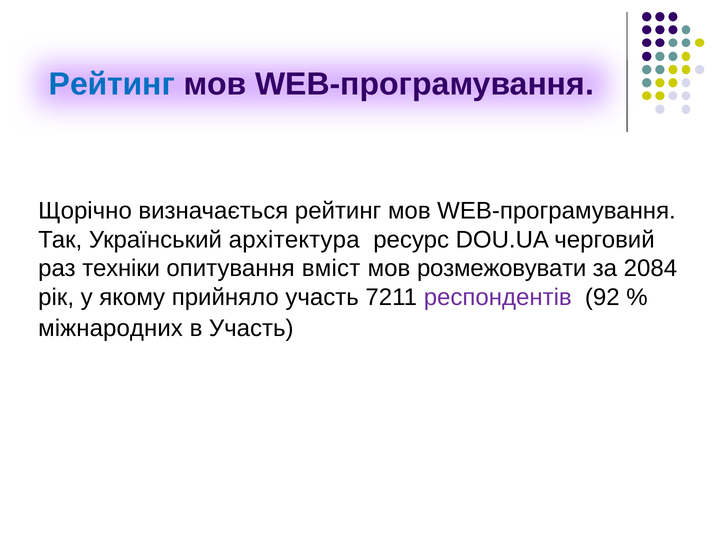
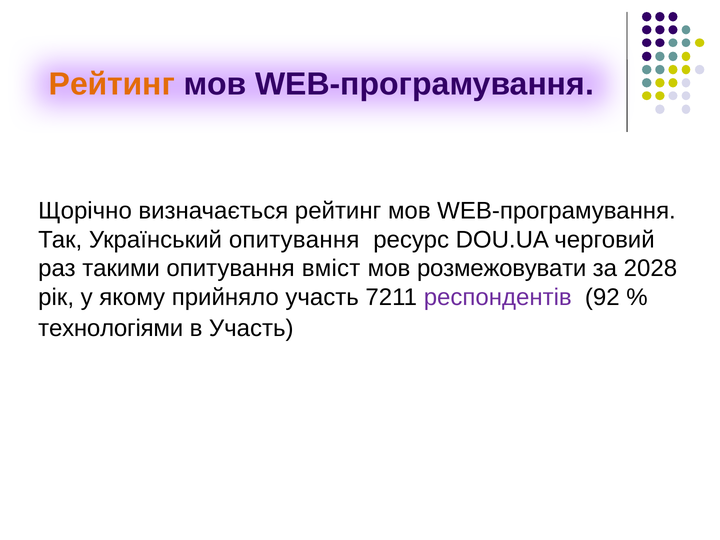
Рейтинг at (112, 84) colour: blue -> orange
Український архітектура: архітектура -> опитування
техніки: техніки -> такими
2084: 2084 -> 2028
міжнародних: міжнародних -> технологіями
